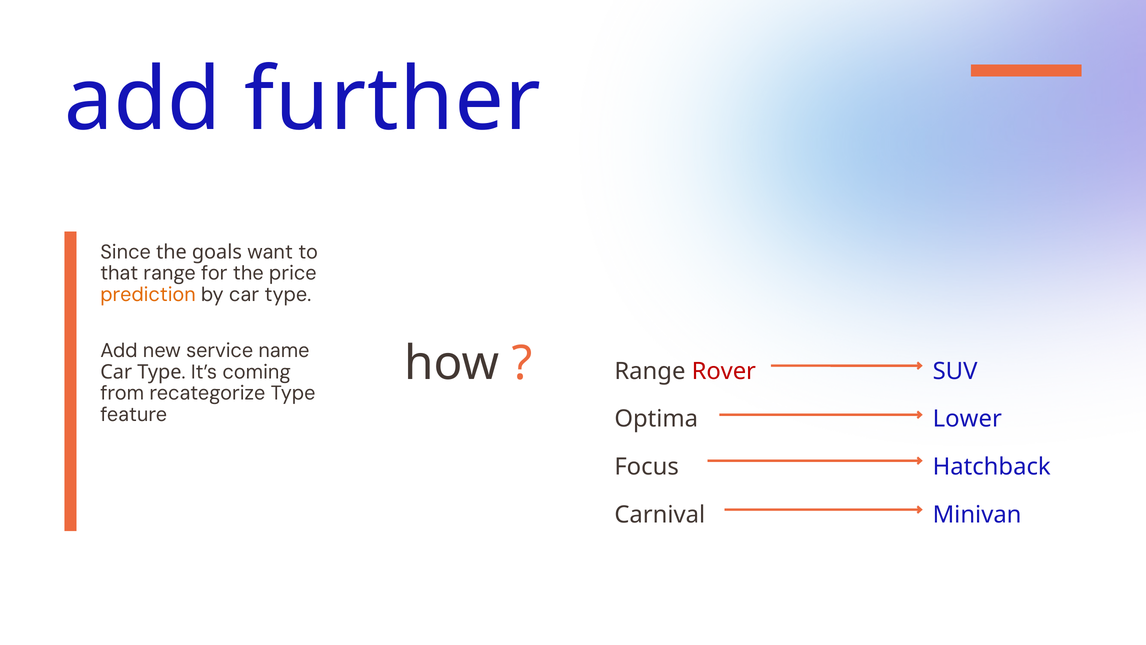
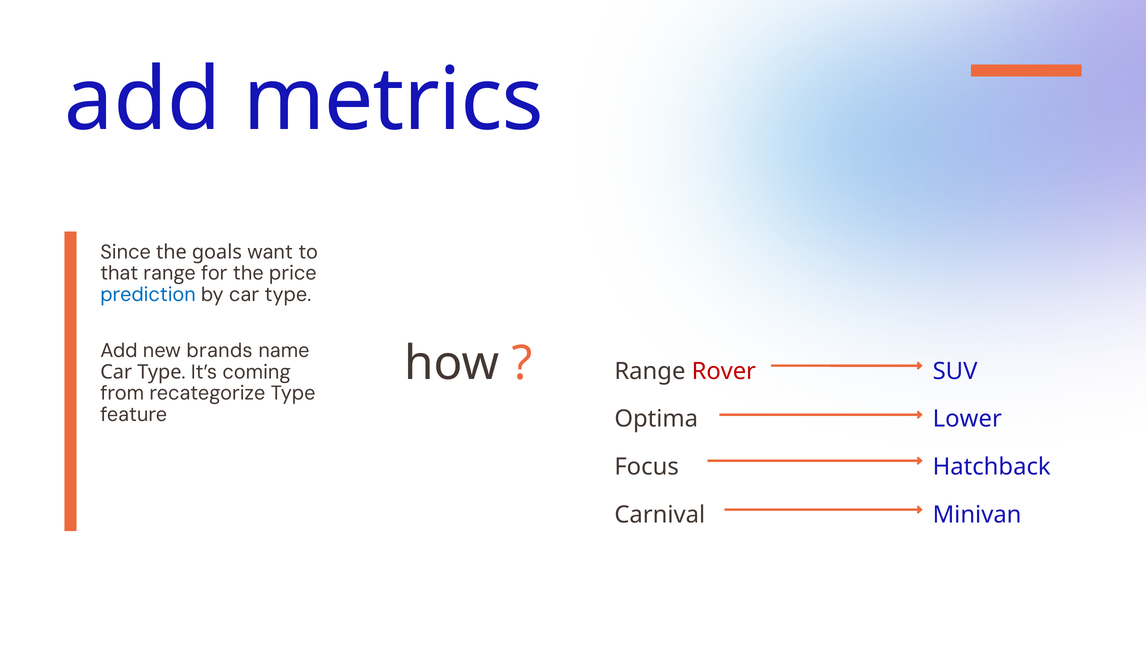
further: further -> metrics
prediction colour: orange -> blue
service: service -> brands
